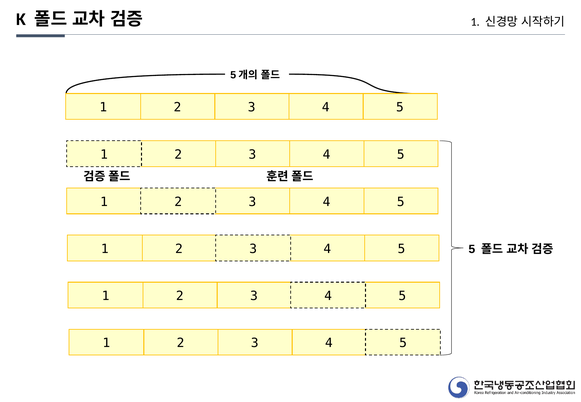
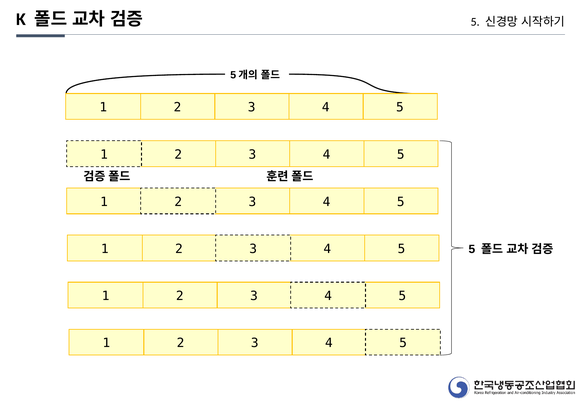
1 at (475, 22): 1 -> 5
